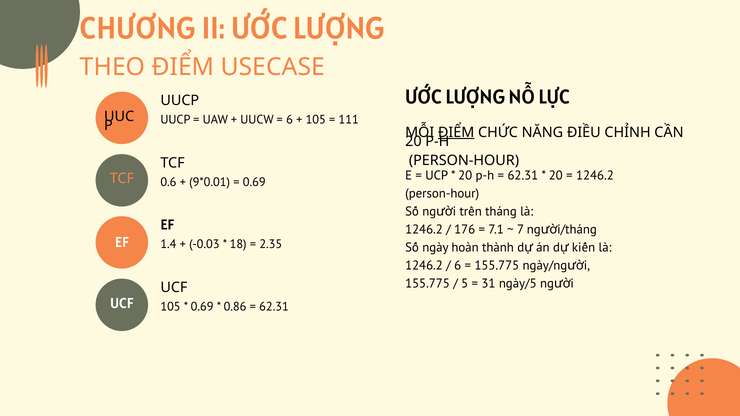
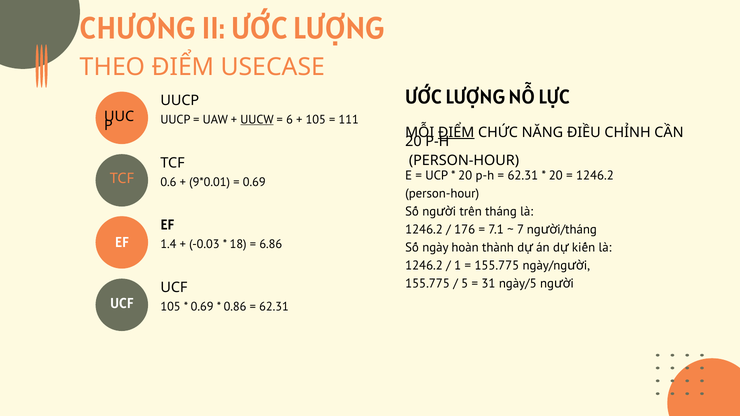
UUCW underline: none -> present
2.35: 2.35 -> 6.86
6 at (458, 266): 6 -> 1
